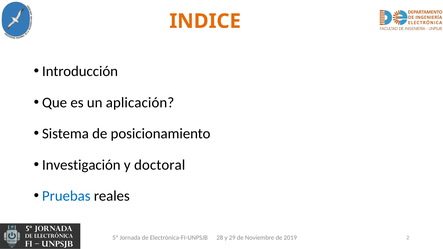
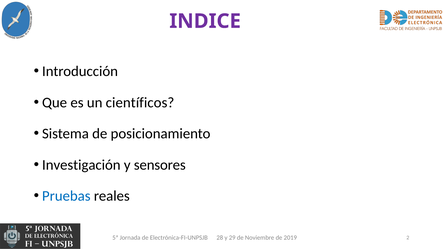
INDICE colour: orange -> purple
aplicación: aplicación -> científicos
doctoral: doctoral -> sensores
